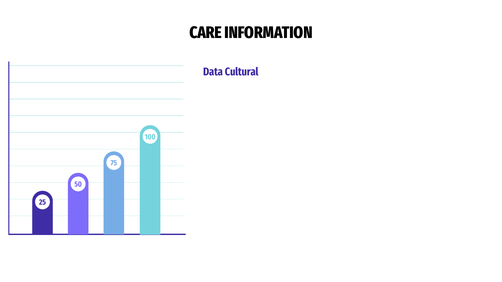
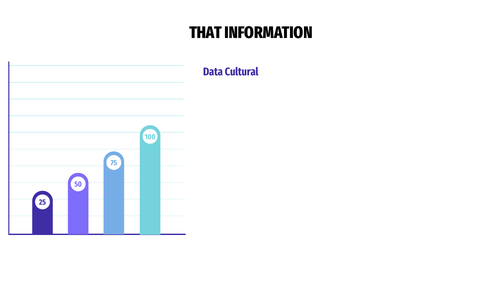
CARE: CARE -> THAT
